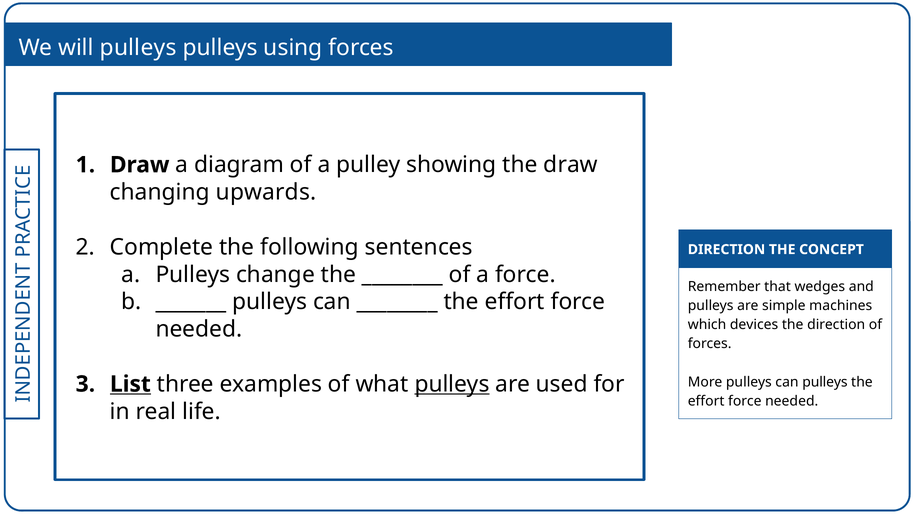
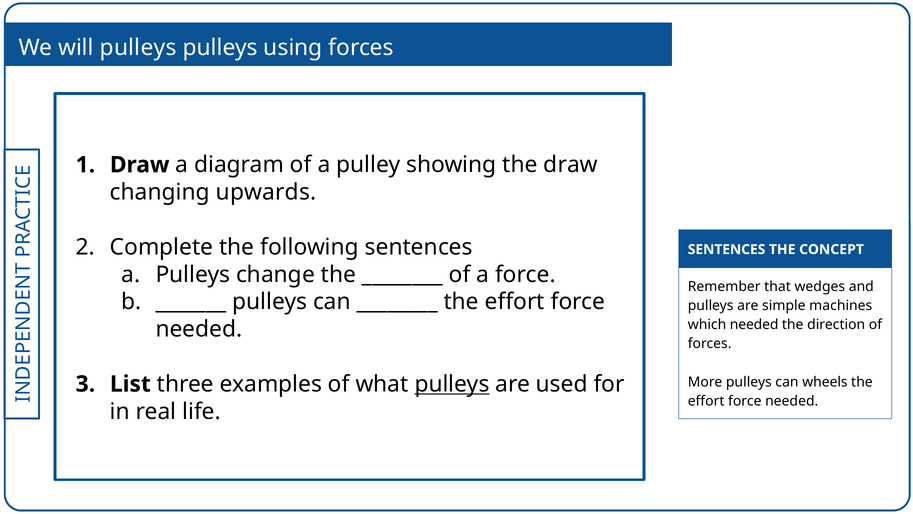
DIRECTION at (727, 249): DIRECTION -> SENTENCES
which devices: devices -> needed
can pulleys: pulleys -> wheels
List underline: present -> none
